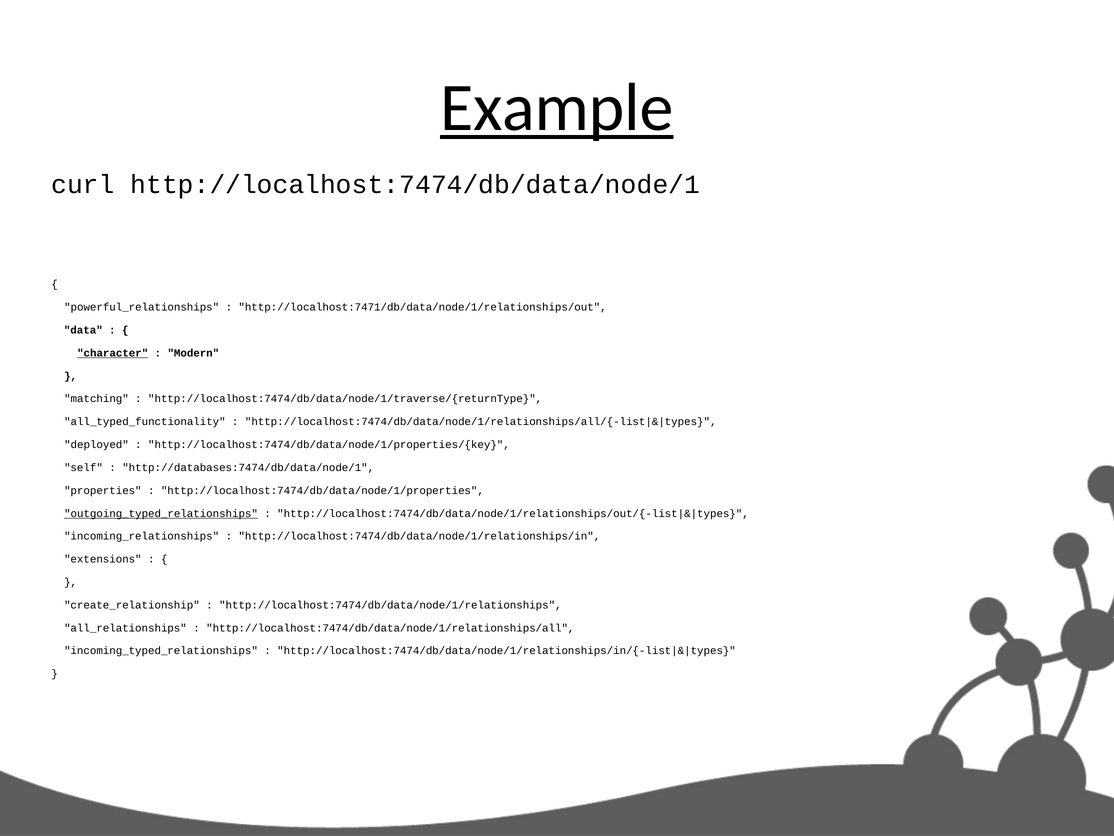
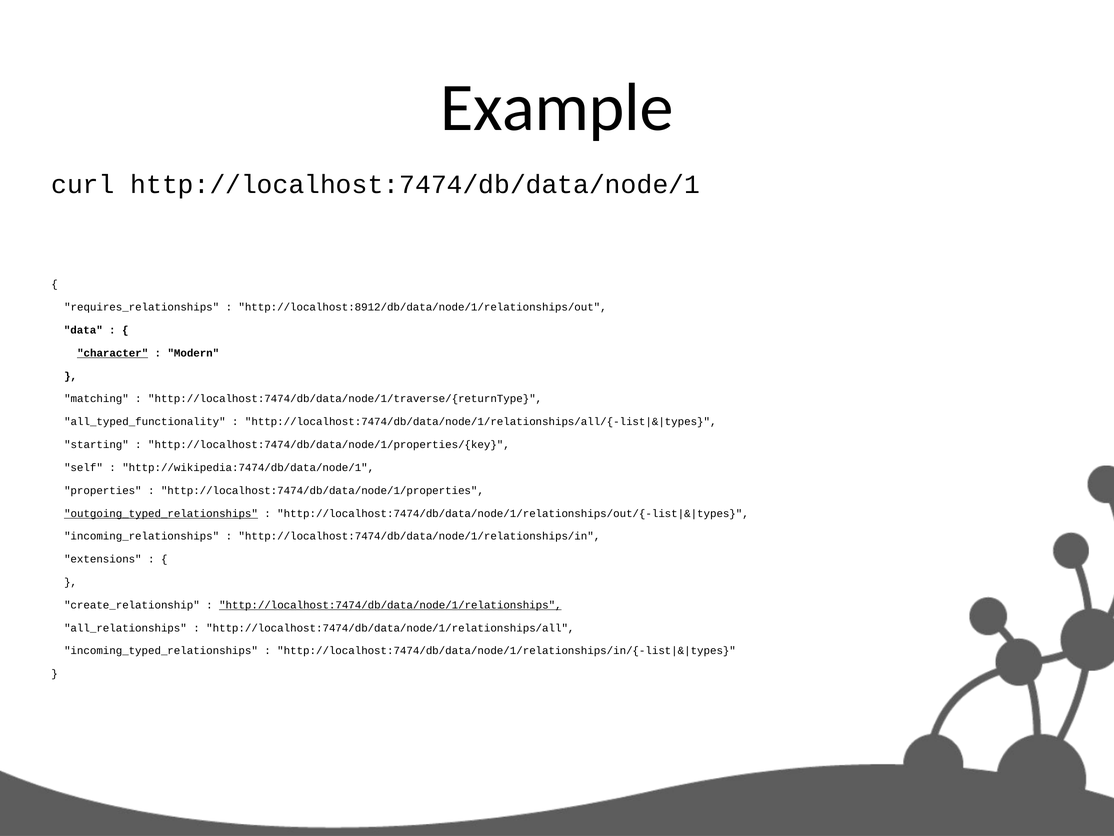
Example underline: present -> none
powerful_relationships: powerful_relationships -> requires_relationships
http://localhost:7471/db/data/node/1/relationships/out: http://localhost:7471/db/data/node/1/relationships/out -> http://localhost:8912/db/data/node/1/relationships/out
deployed: deployed -> starting
http://databases:7474/db/data/node/1: http://databases:7474/db/data/node/1 -> http://wikipedia:7474/db/data/node/1
http://localhost:7474/db/data/node/1/relationships underline: none -> present
